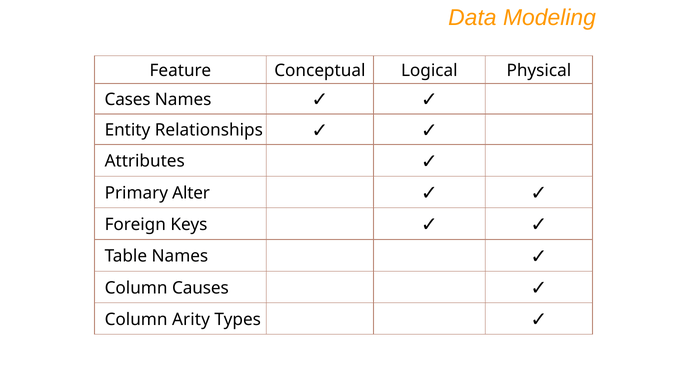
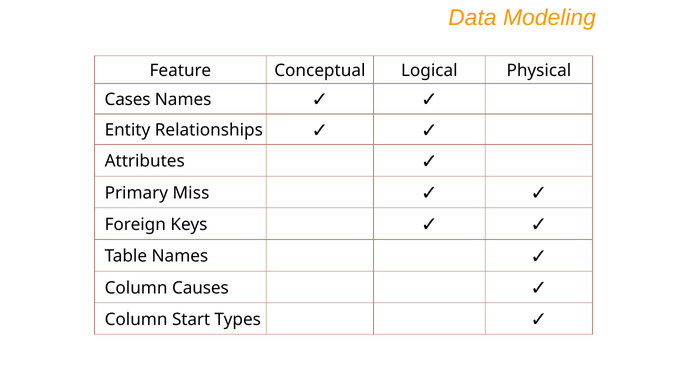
Alter: Alter -> Miss
Arity: Arity -> Start
